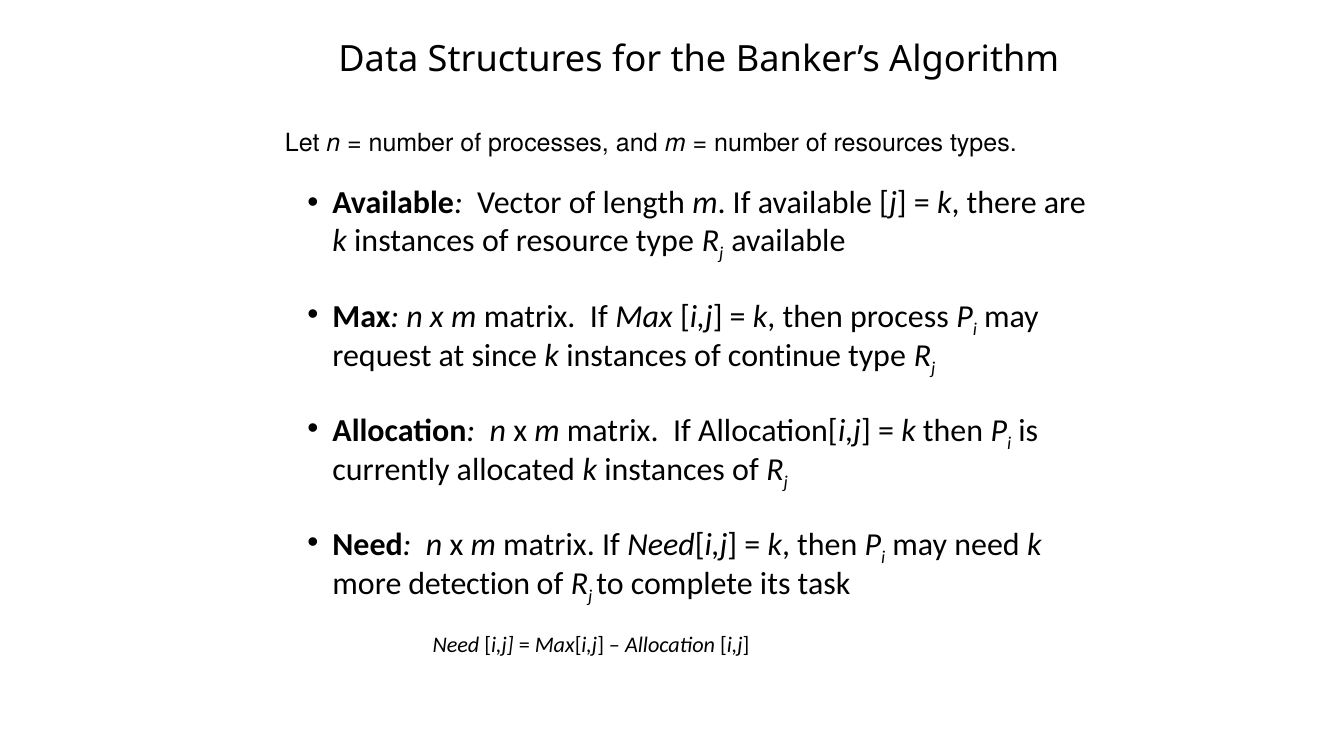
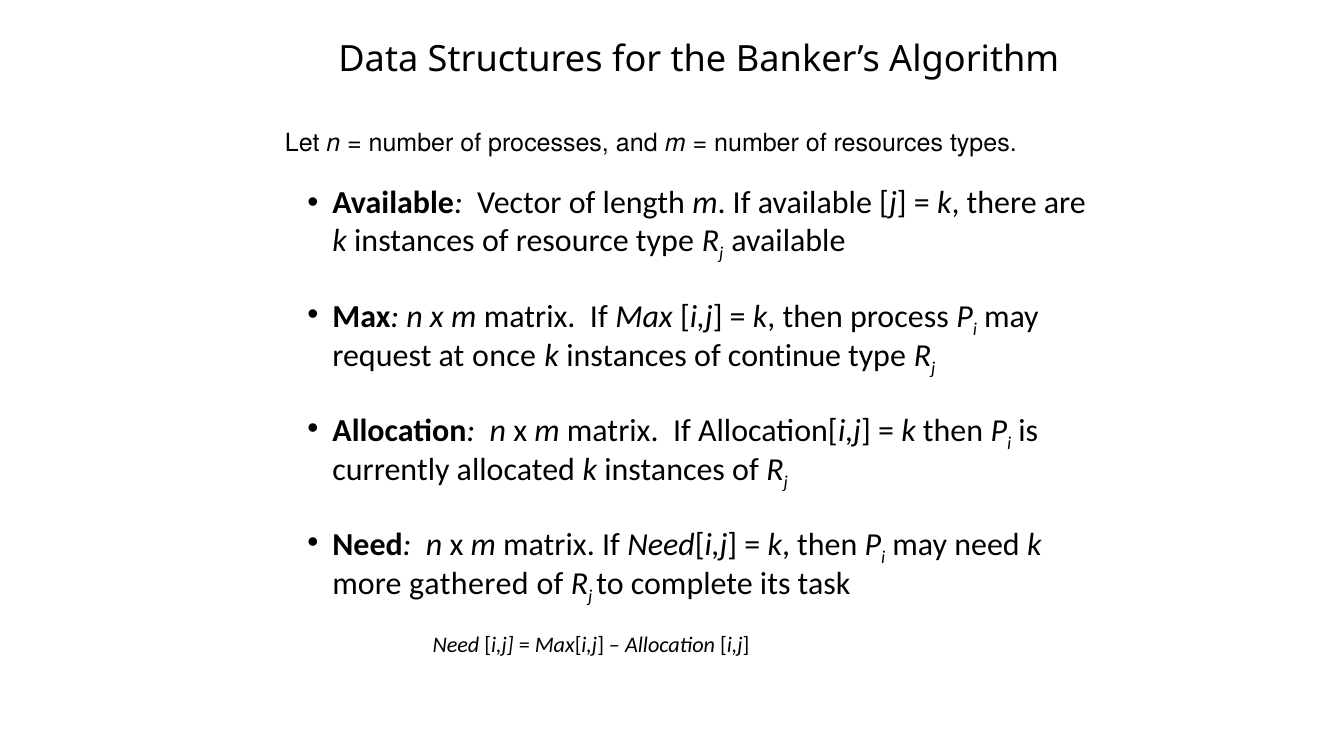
since: since -> once
detection: detection -> gathered
